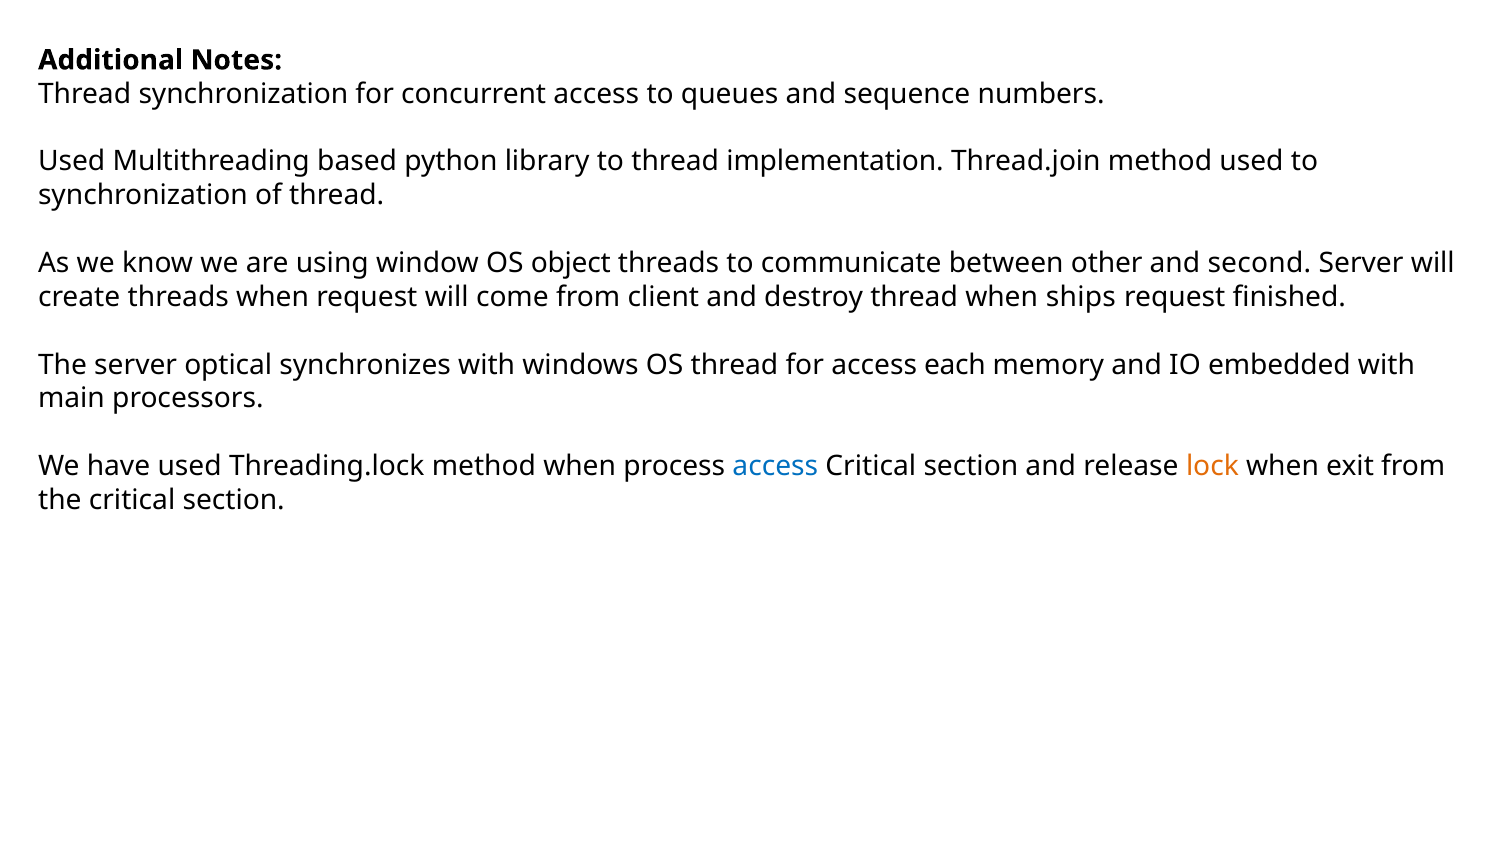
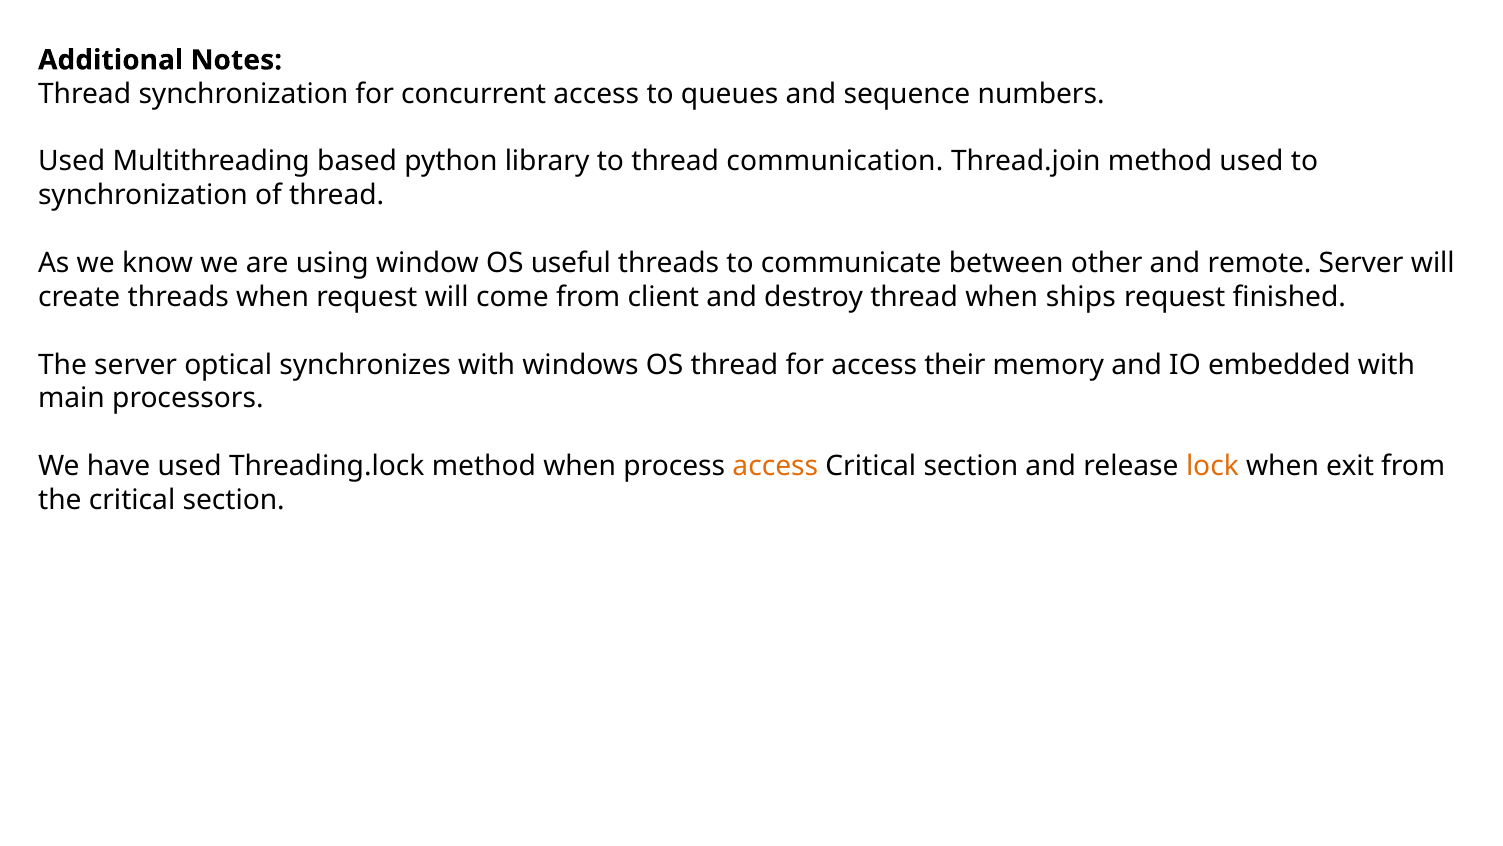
implementation: implementation -> communication
object: object -> useful
second: second -> remote
each: each -> their
access at (775, 466) colour: blue -> orange
